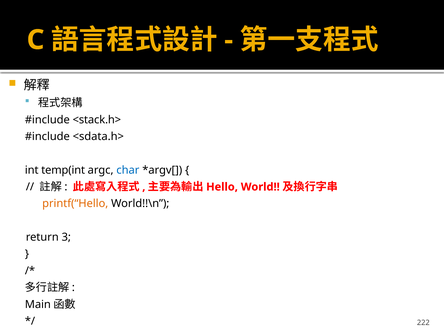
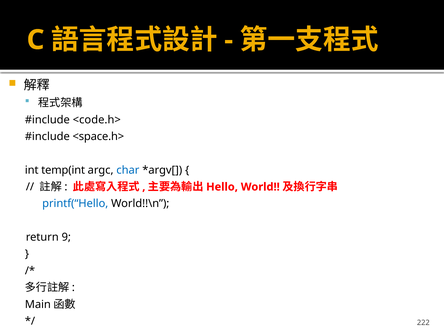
<stack.h>: <stack.h> -> <code.h>
<sdata.h>: <sdata.h> -> <space.h>
printf(“Hello colour: orange -> blue
3: 3 -> 9
